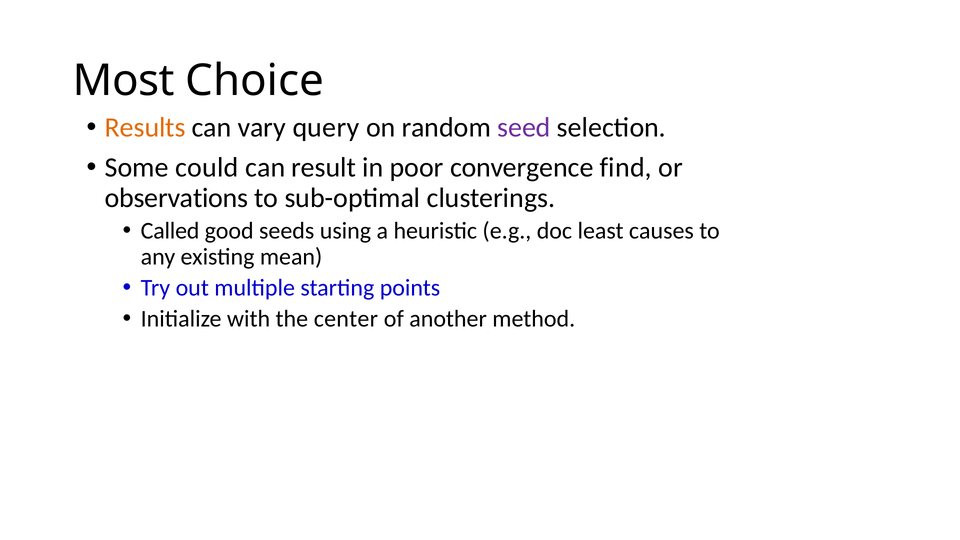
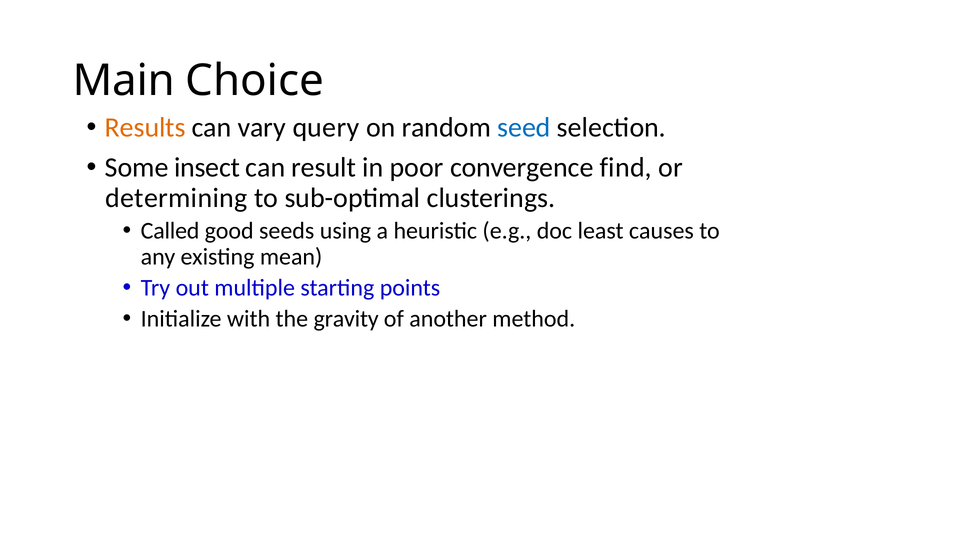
Most: Most -> Main
seed colour: purple -> blue
could: could -> insect
observations: observations -> determining
center: center -> gravity
